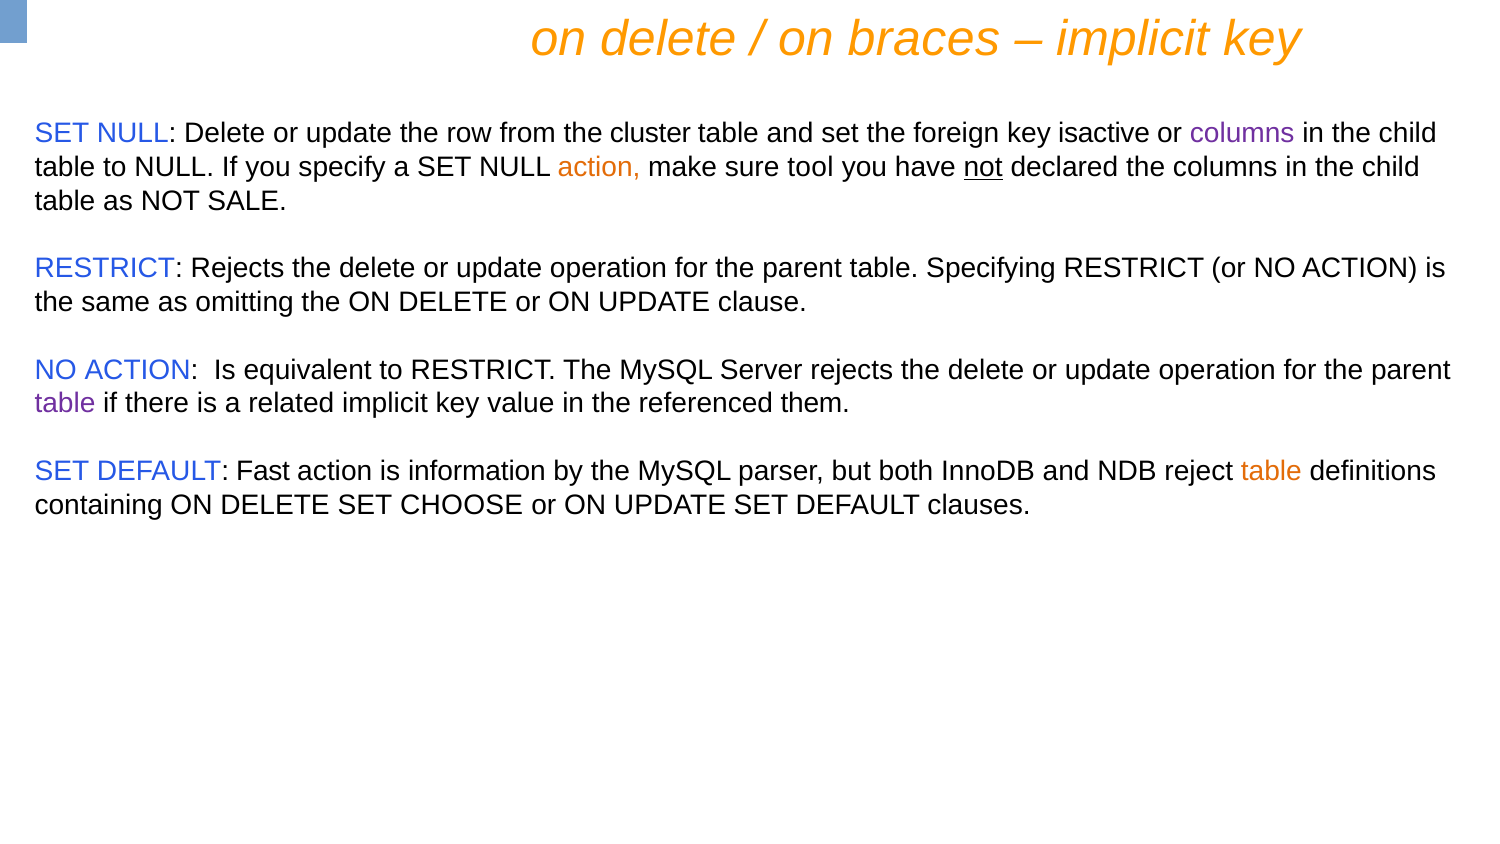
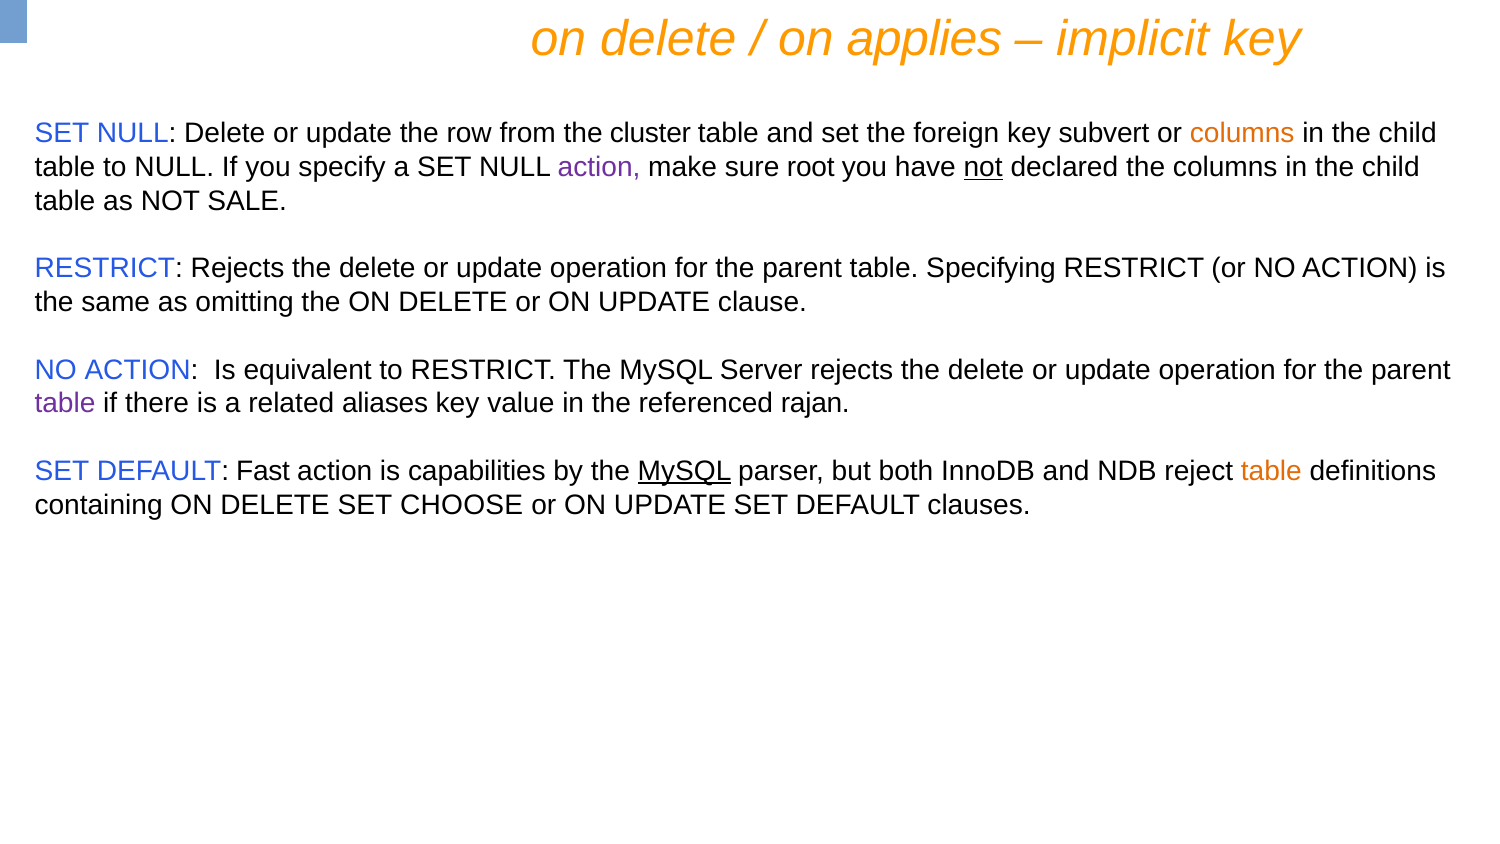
braces: braces -> applies
isactive: isactive -> subvert
columns at (1242, 134) colour: purple -> orange
action at (599, 167) colour: orange -> purple
tool: tool -> root
related implicit: implicit -> aliases
them: them -> rajan
information: information -> capabilities
MySQL at (685, 471) underline: none -> present
